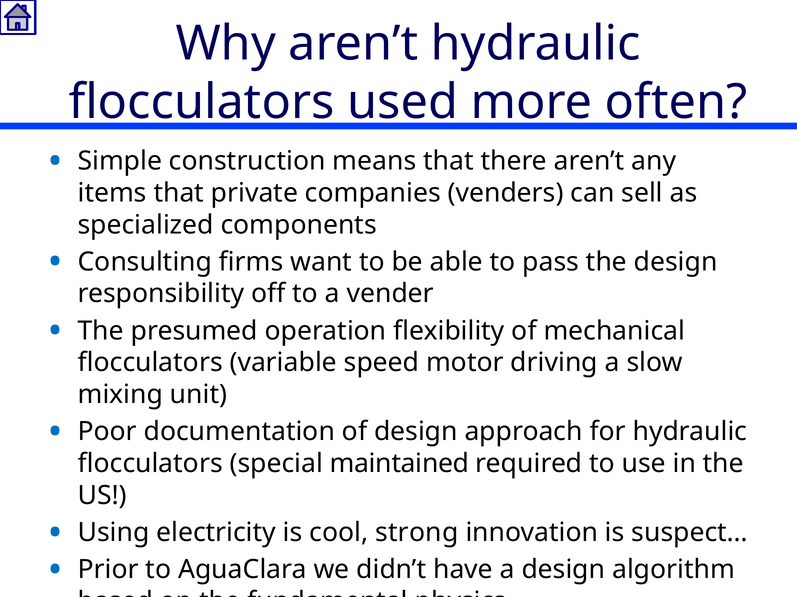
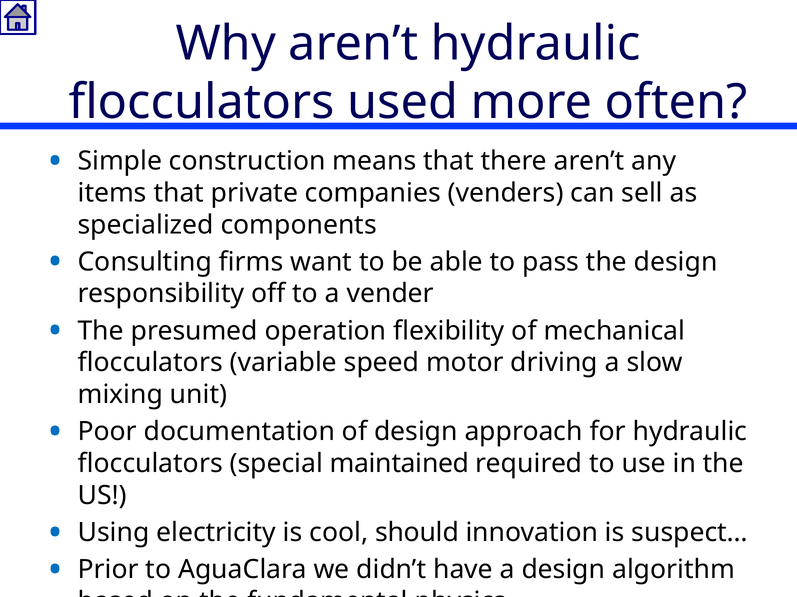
strong: strong -> should
